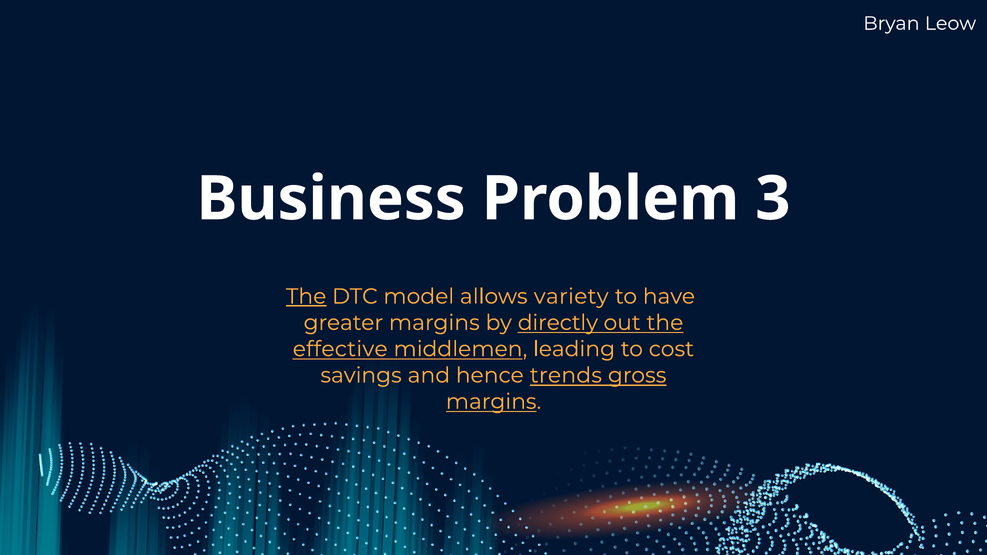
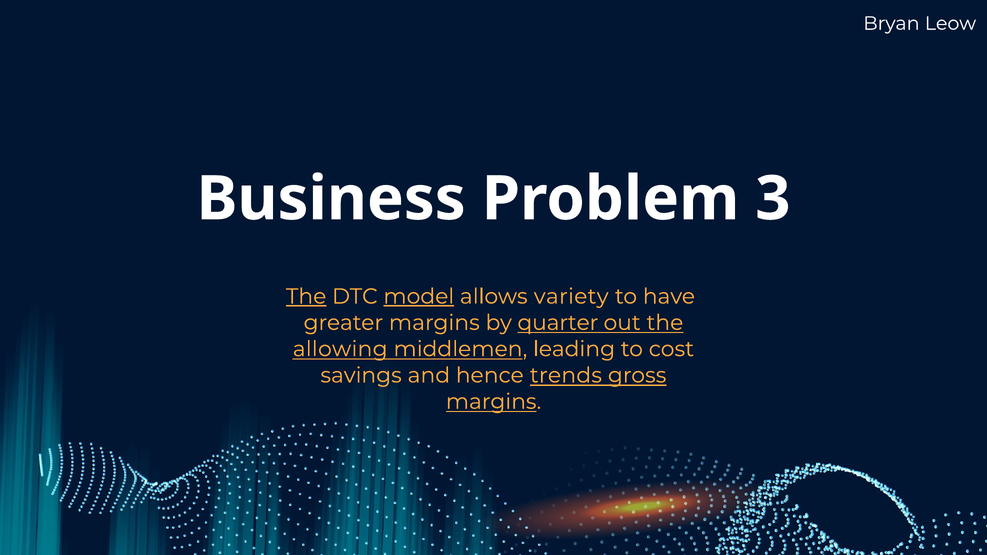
model underline: none -> present
directly: directly -> quarter
effective: effective -> allowing
